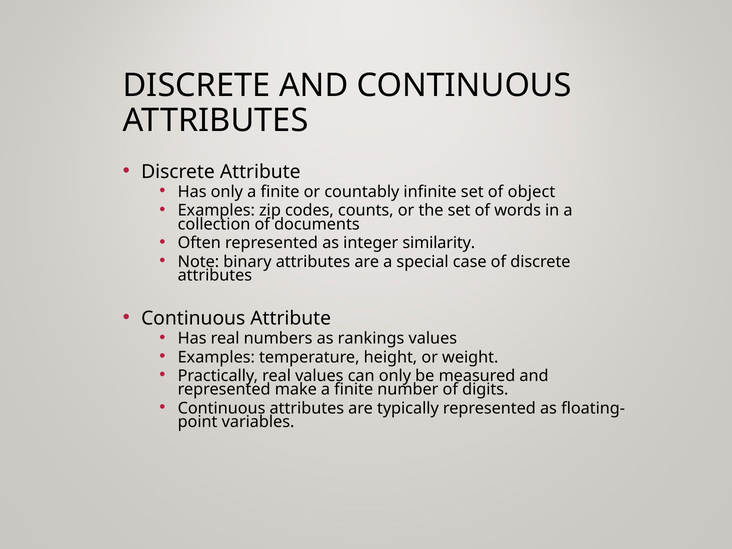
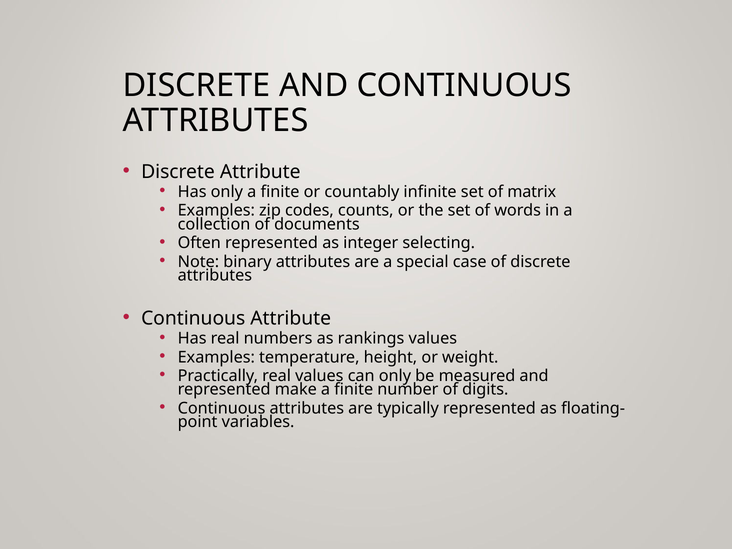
object: object -> matrix
similarity: similarity -> selecting
